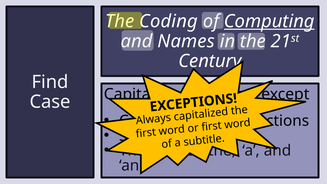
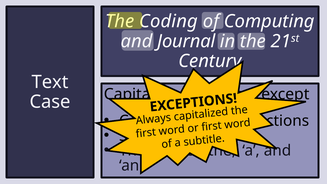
Computing underline: present -> none
Names: Names -> Journal
Find: Find -> Text
